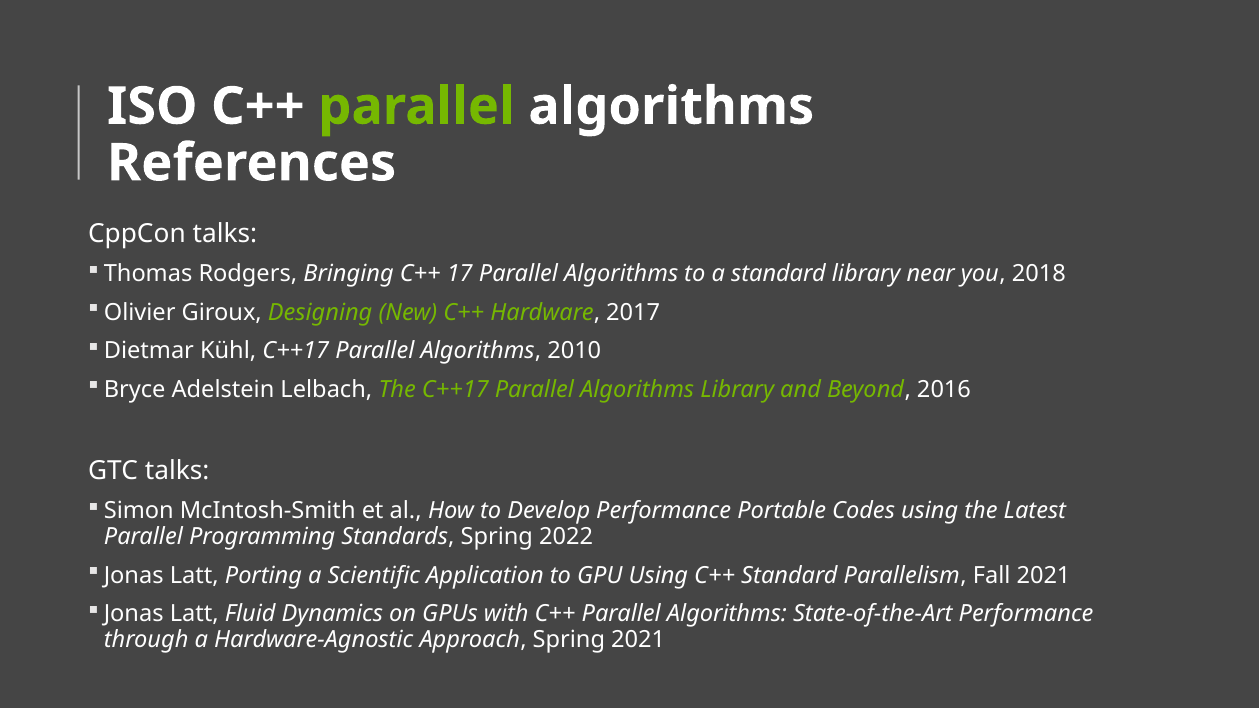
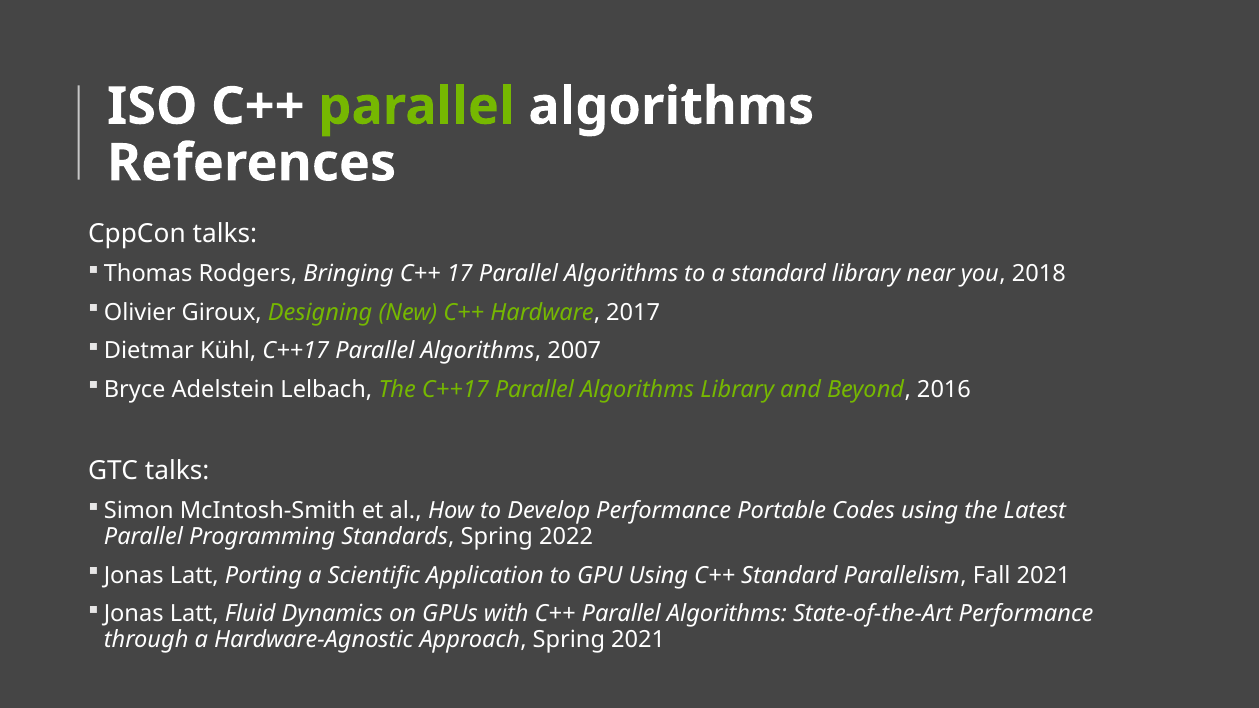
2010: 2010 -> 2007
